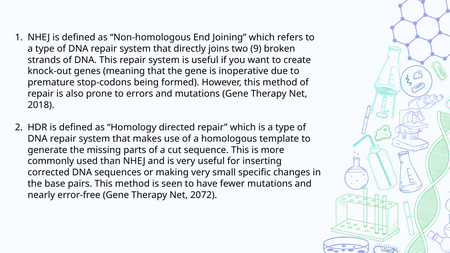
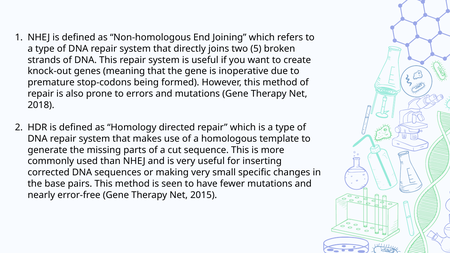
9: 9 -> 5
2072: 2072 -> 2015
